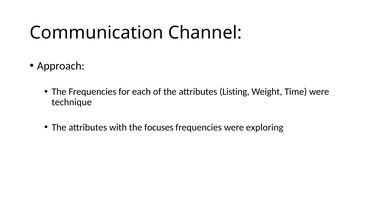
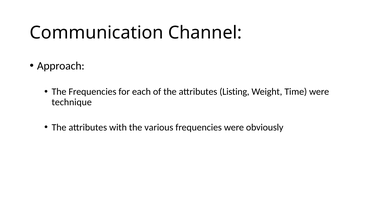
focuses: focuses -> various
exploring: exploring -> obviously
